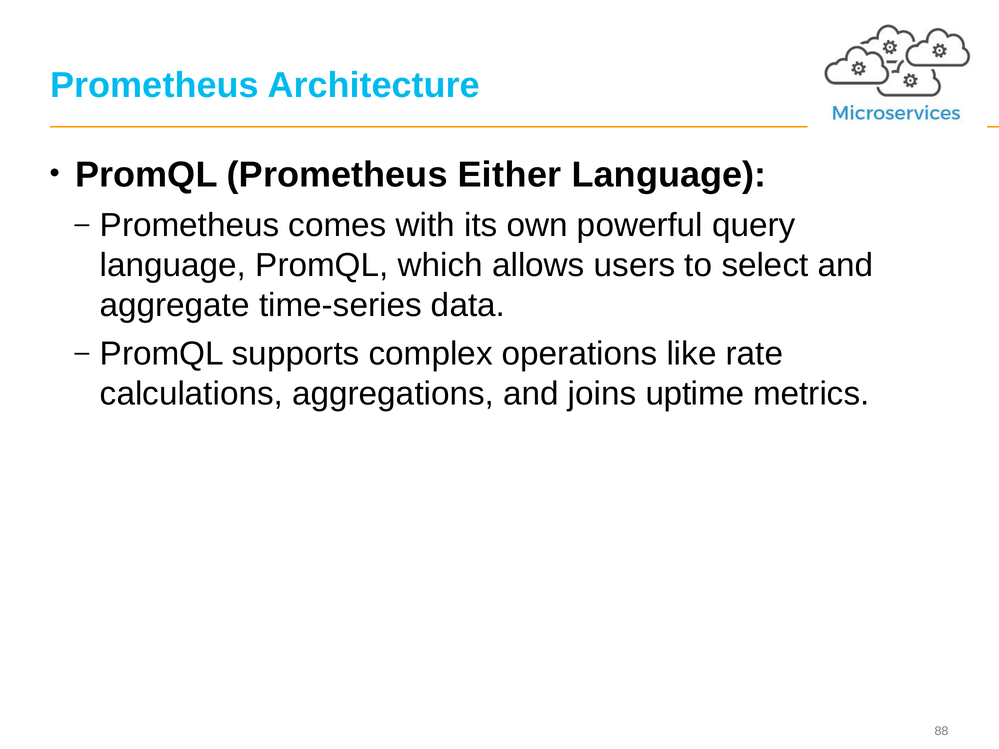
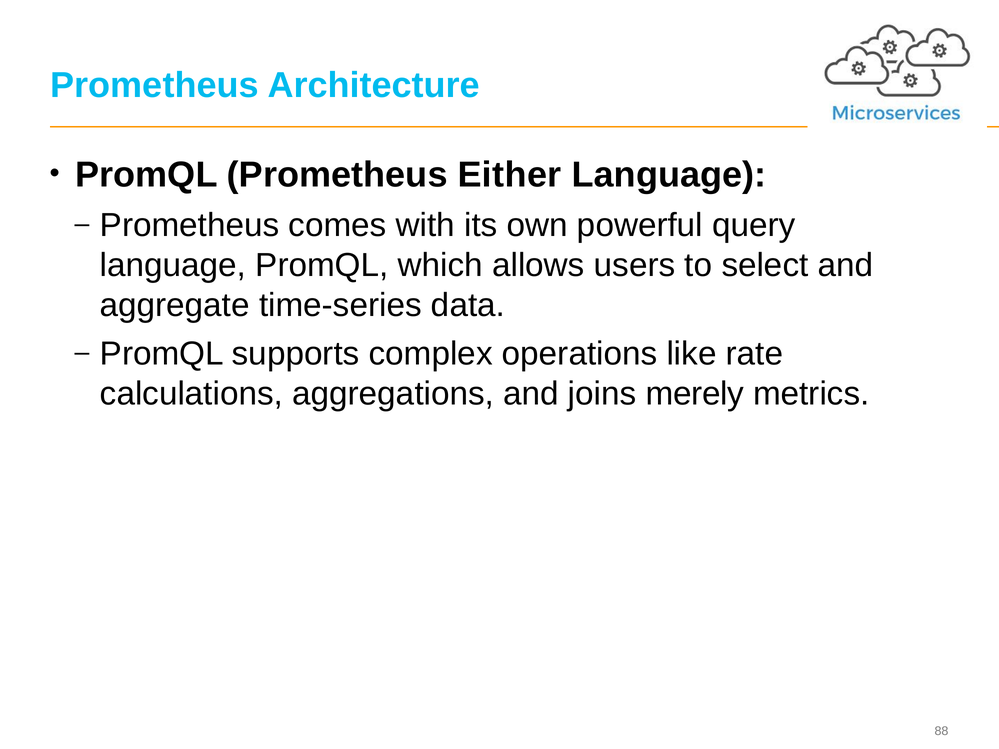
uptime: uptime -> merely
